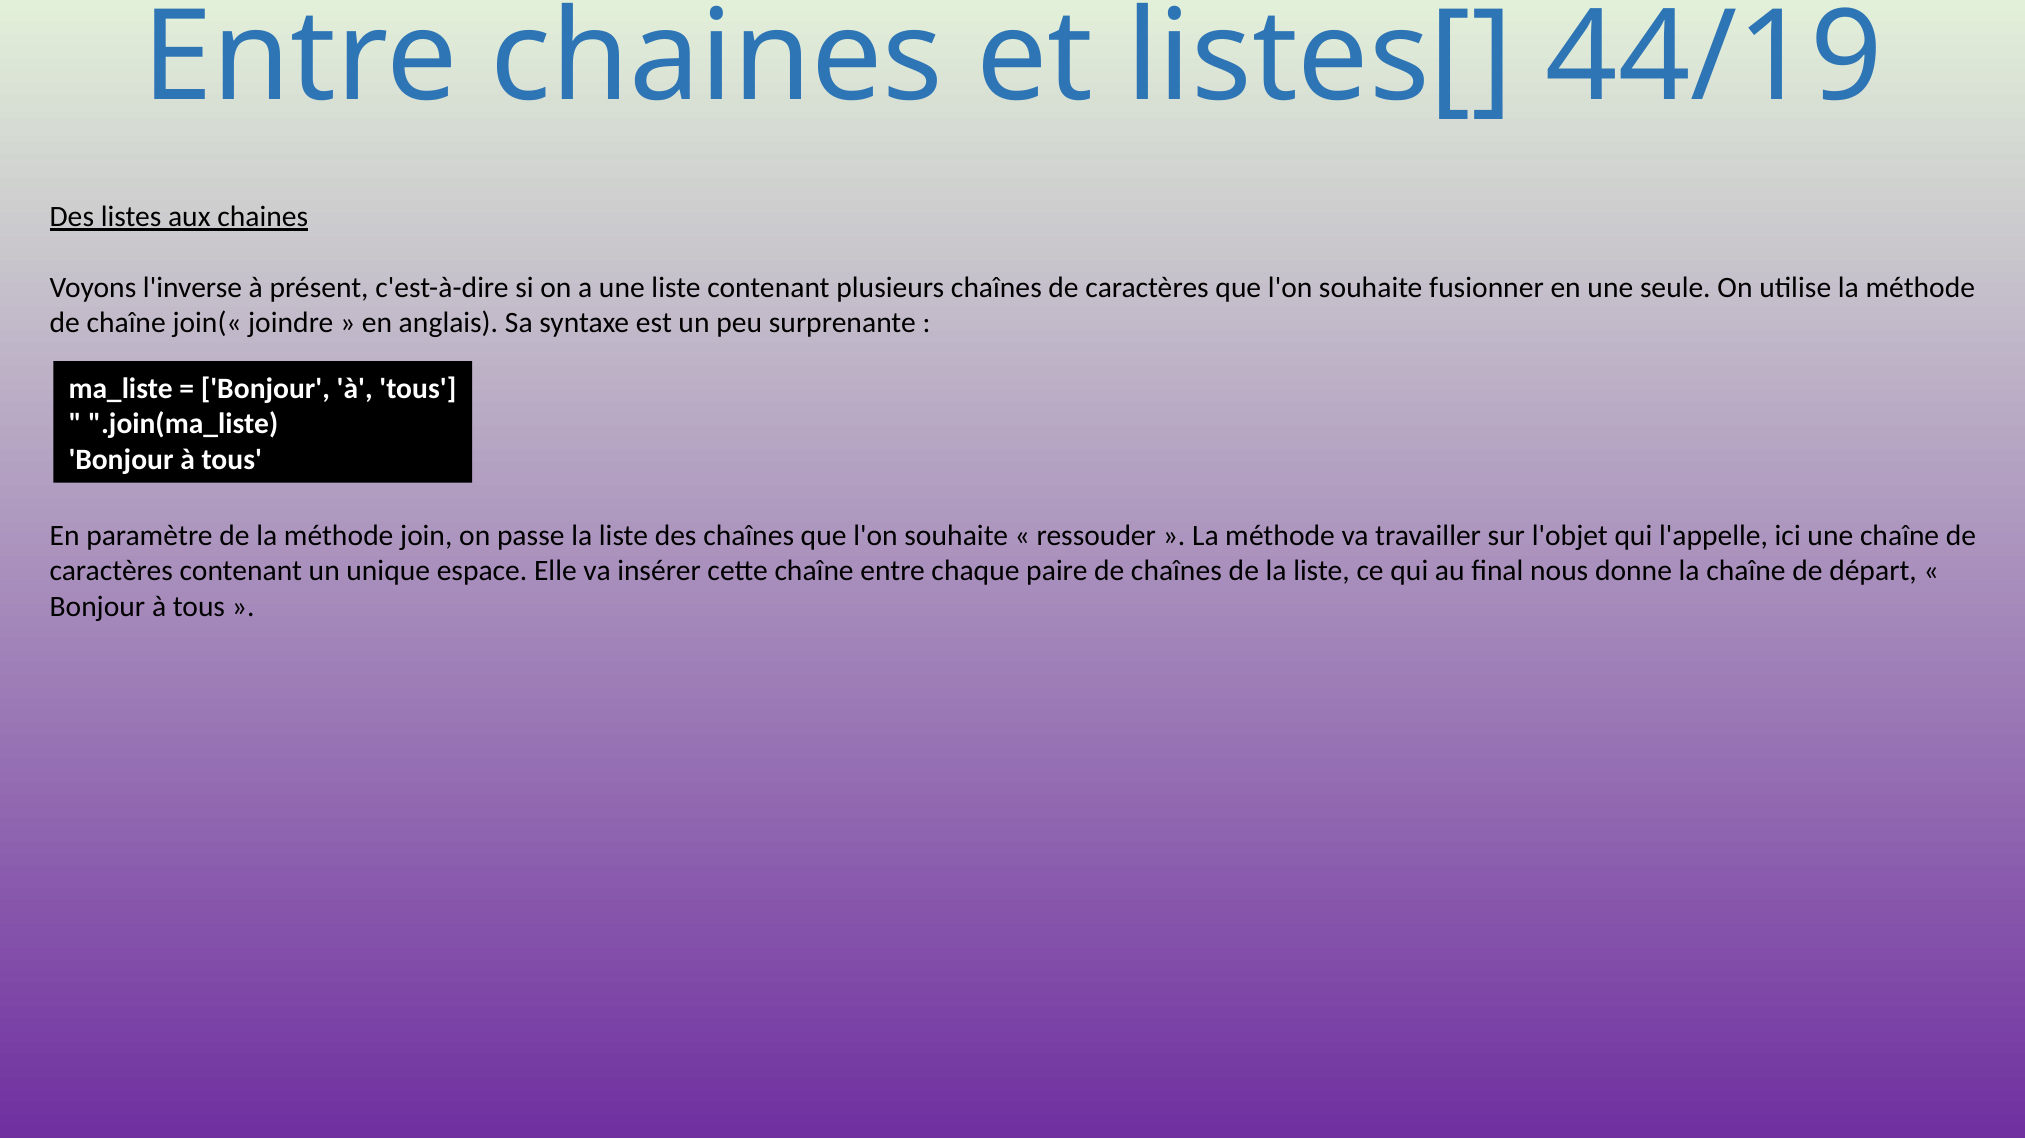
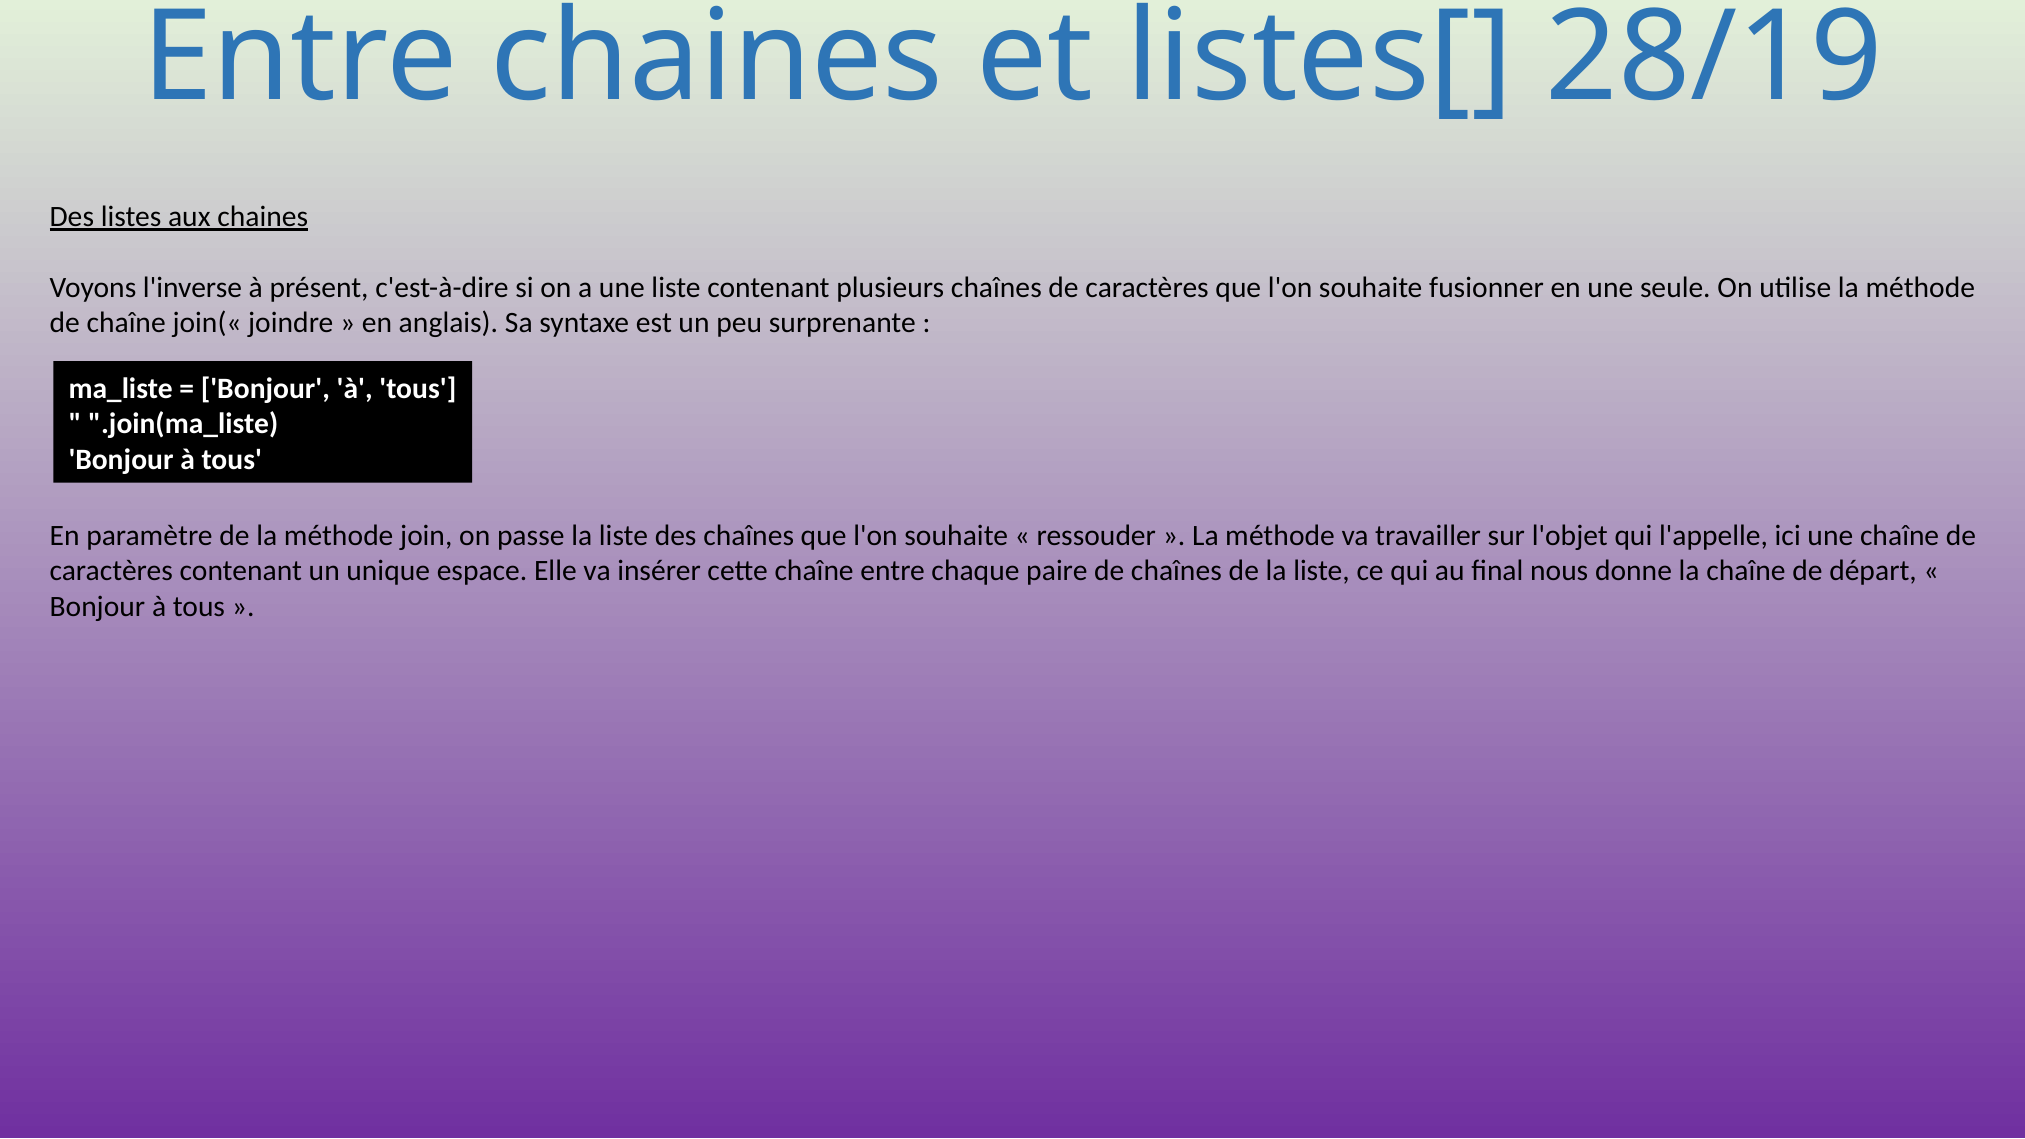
44/19: 44/19 -> 28/19
